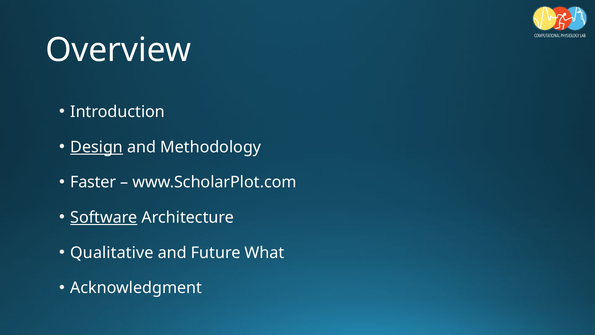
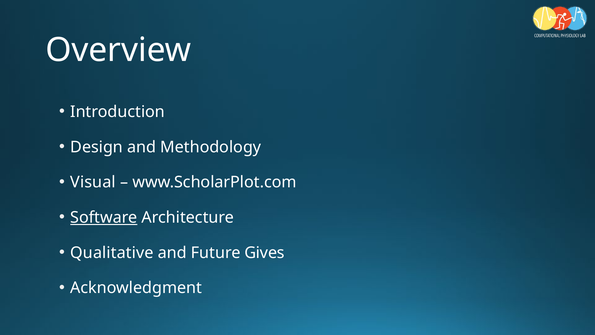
Design underline: present -> none
Faster: Faster -> Visual
What: What -> Gives
